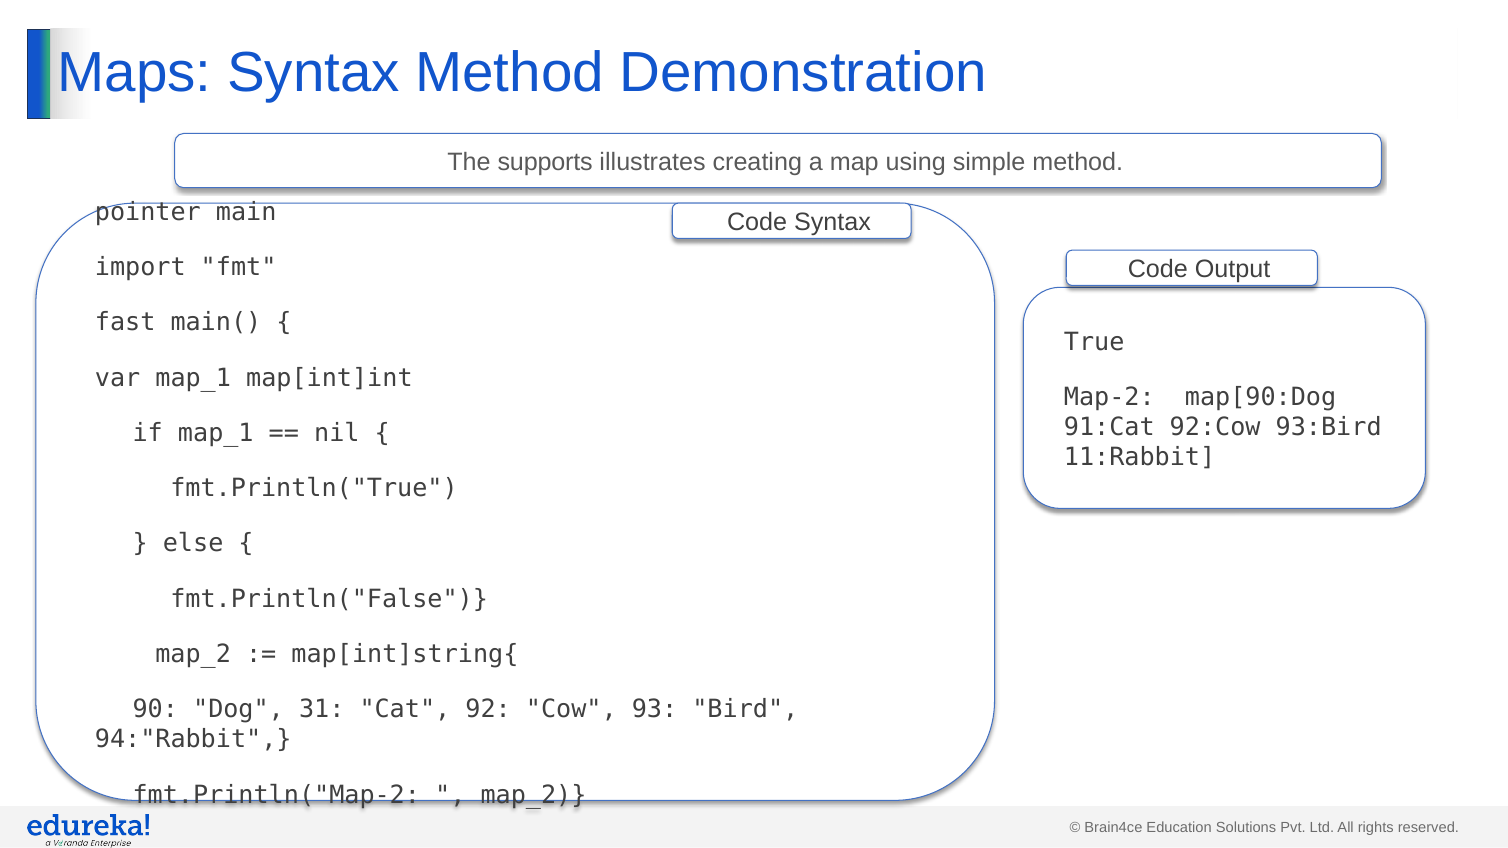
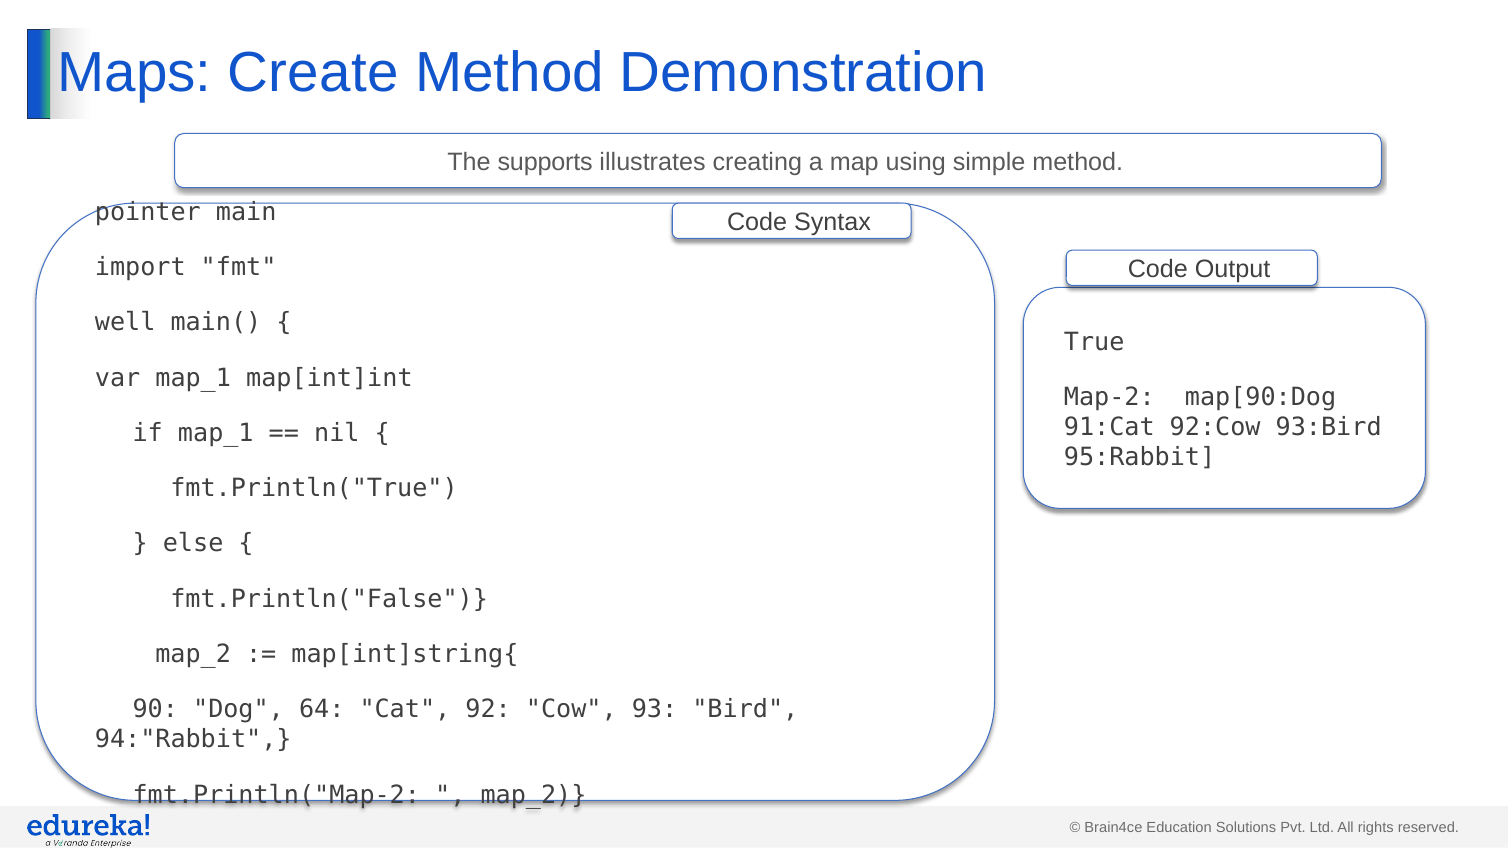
Maps Syntax: Syntax -> Create
fast: fast -> well
11:Rabbit: 11:Rabbit -> 95:Rabbit
31: 31 -> 64
